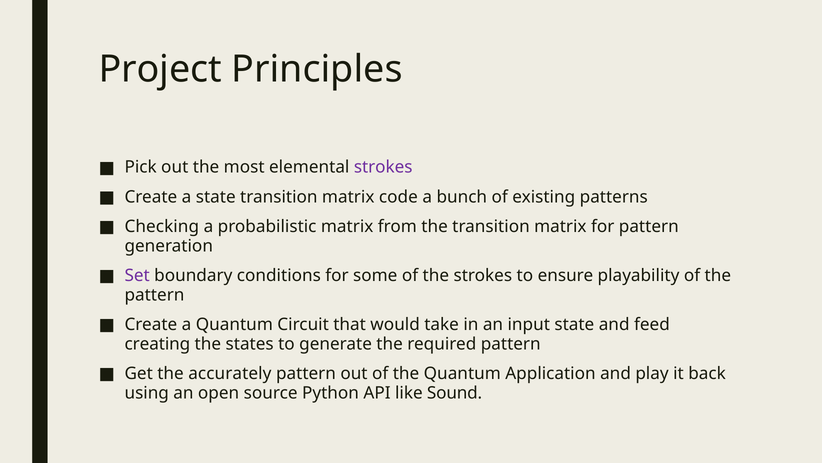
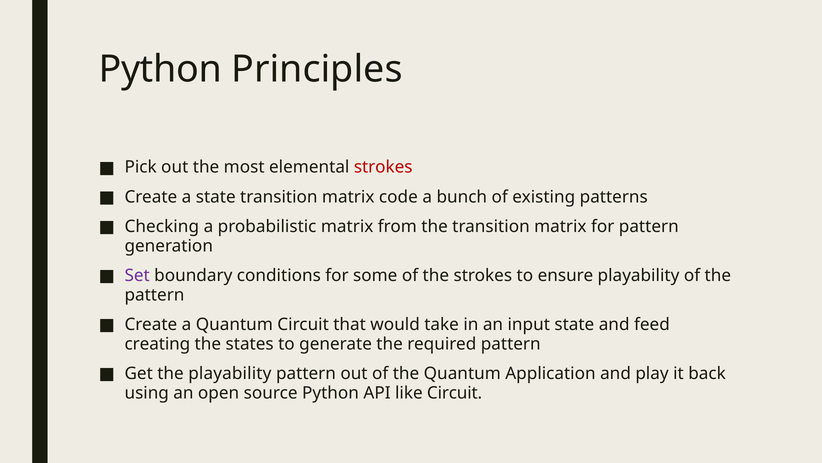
Project at (160, 69): Project -> Python
strokes at (383, 167) colour: purple -> red
the accurately: accurately -> playability
like Sound: Sound -> Circuit
